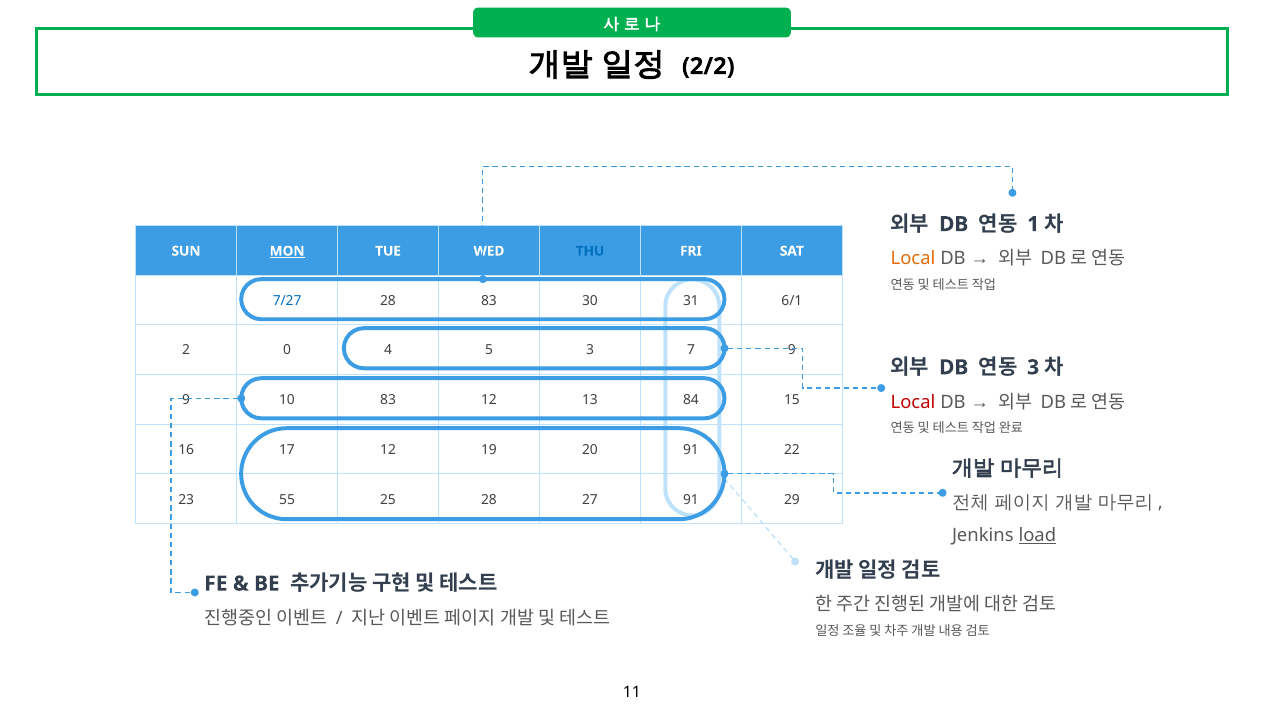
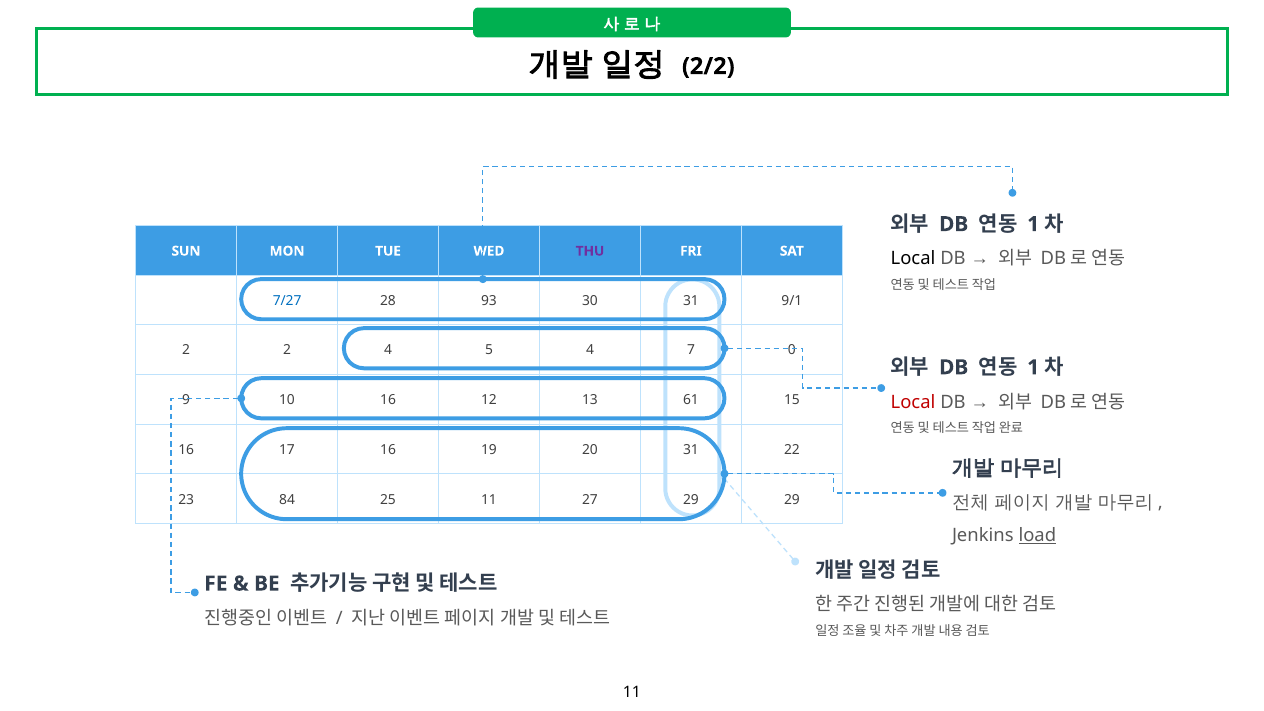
MON underline: present -> none
THU colour: blue -> purple
Local at (913, 259) colour: orange -> black
28 83: 83 -> 93
6/1: 6/1 -> 9/1
2 0: 0 -> 2
5 3: 3 -> 4
7 9: 9 -> 0
3 at (1033, 367): 3 -> 1
10 83: 83 -> 16
84: 84 -> 61
17 12: 12 -> 16
20 91: 91 -> 31
55: 55 -> 84
25 28: 28 -> 11
27 91: 91 -> 29
